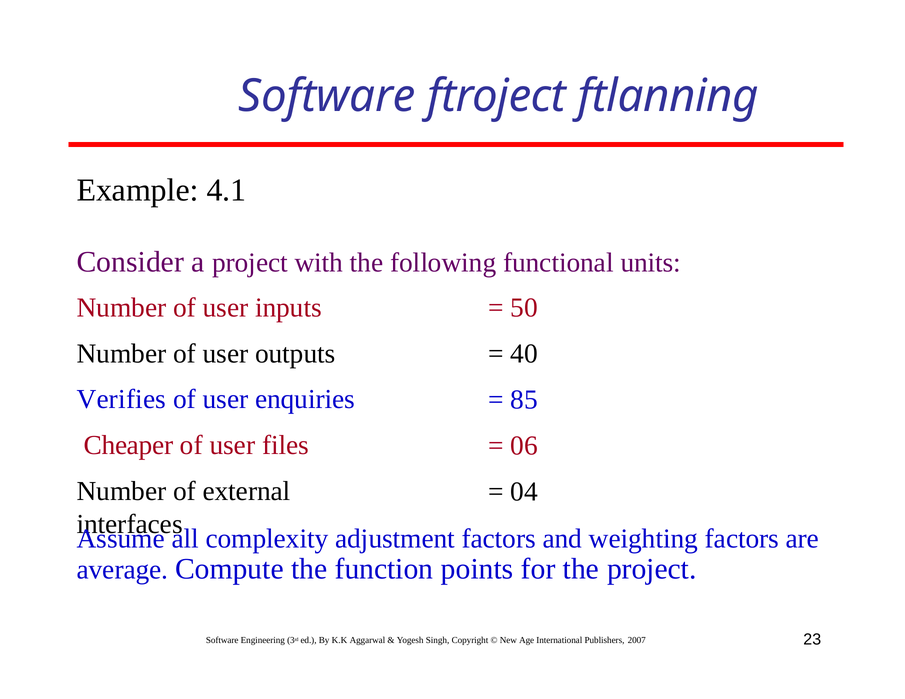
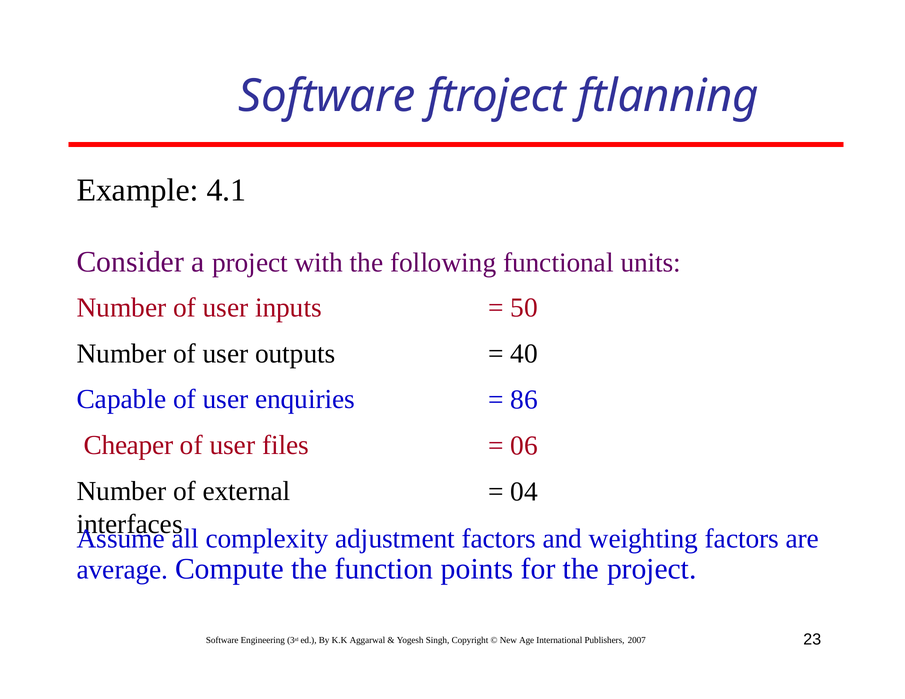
Verifies: Verifies -> Capable
85: 85 -> 86
